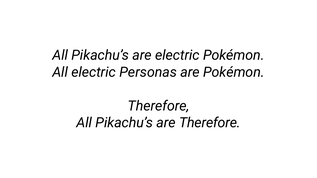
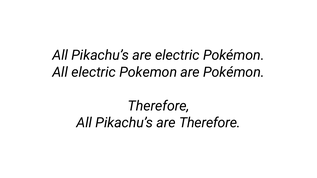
Personas: Personas -> Pokemon
